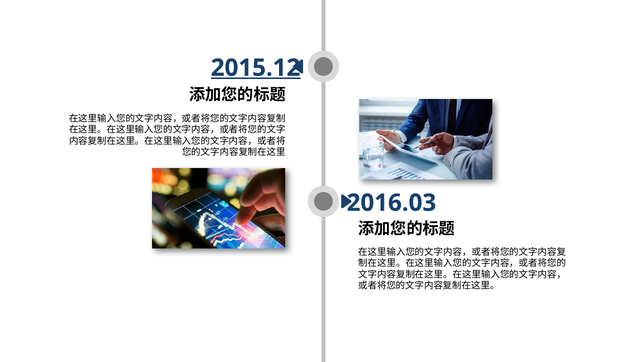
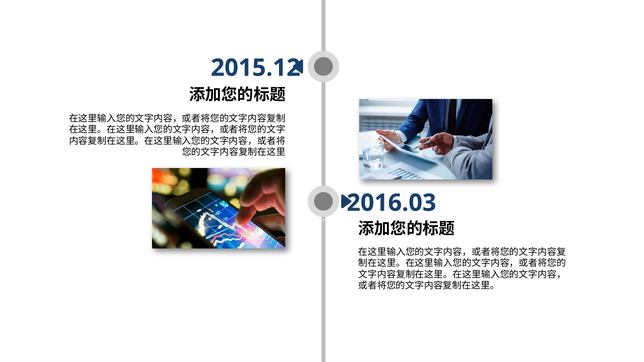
2015.12 underline: present -> none
